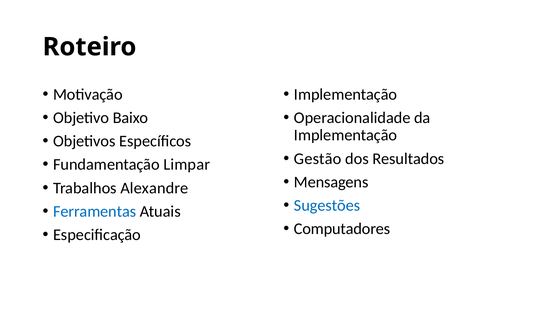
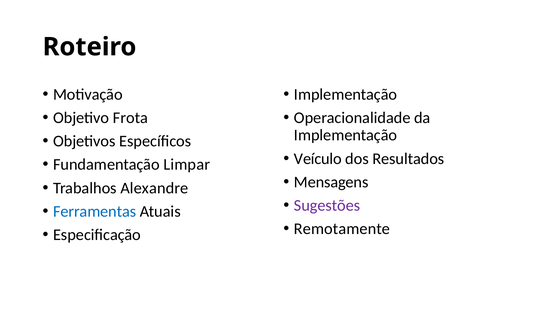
Baixo: Baixo -> Frota
Gestão: Gestão -> Veículo
Sugestões colour: blue -> purple
Computadores: Computadores -> Remotamente
